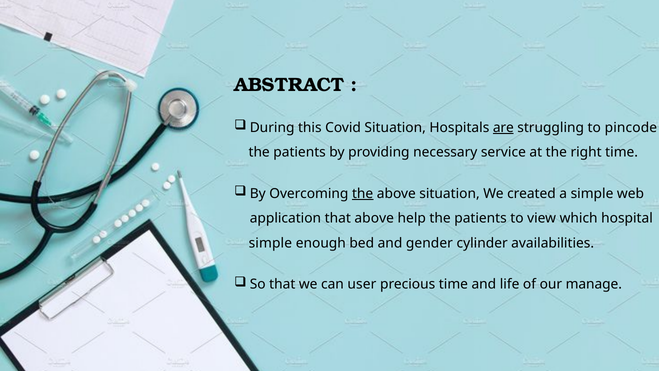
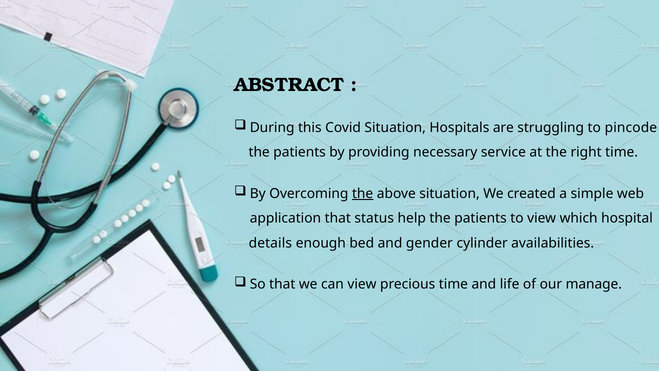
are underline: present -> none
that above: above -> status
simple at (270, 243): simple -> details
can user: user -> view
